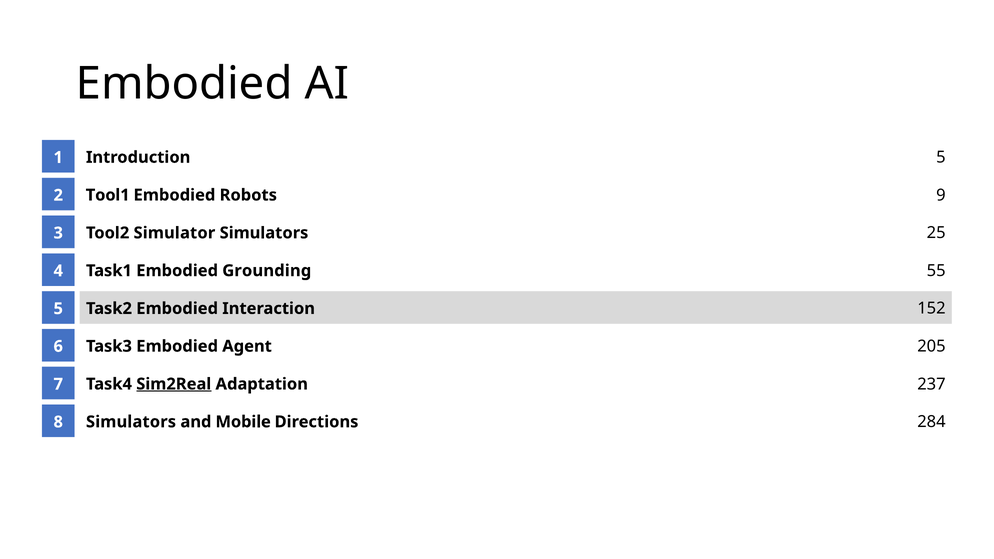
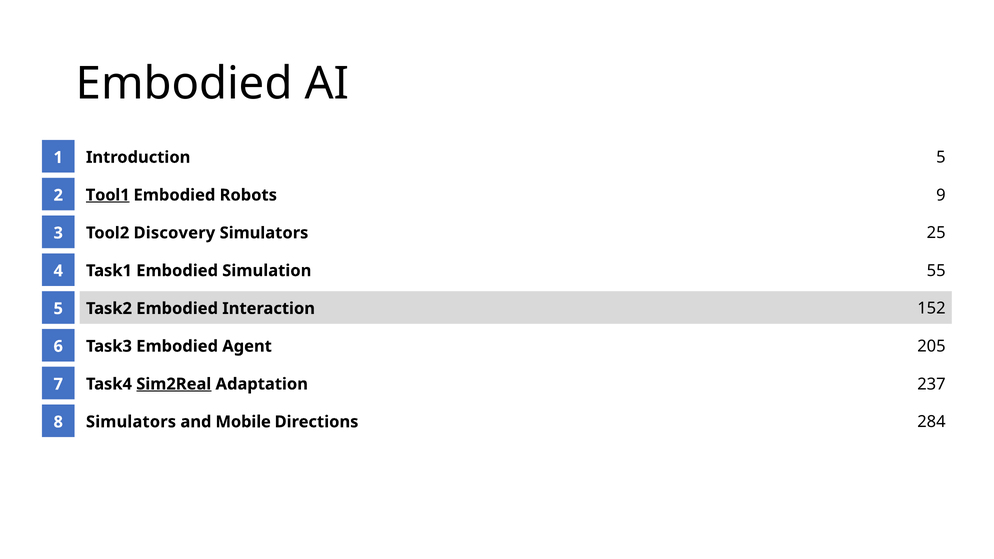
Tool1 underline: none -> present
Simulator: Simulator -> Discovery
Grounding: Grounding -> Simulation
